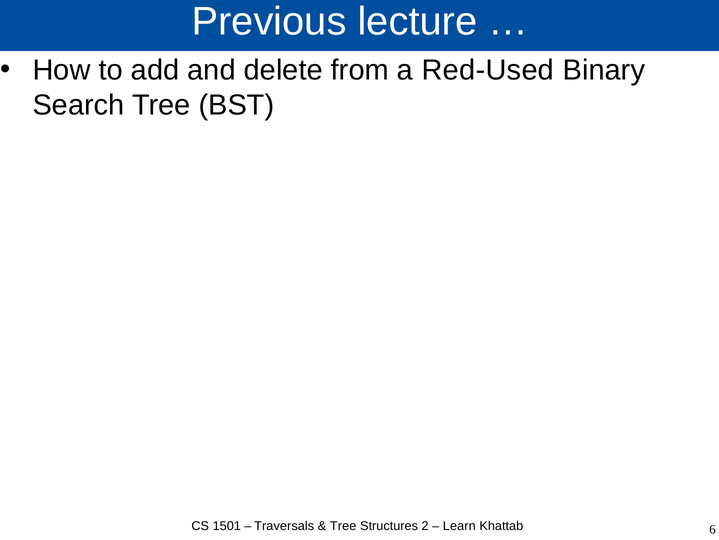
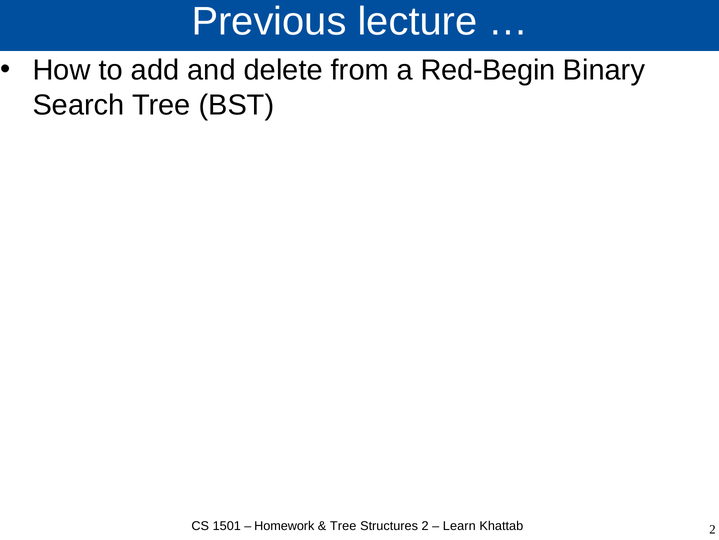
Red-Used: Red-Used -> Red-Begin
Traversals: Traversals -> Homework
Khattab 6: 6 -> 2
